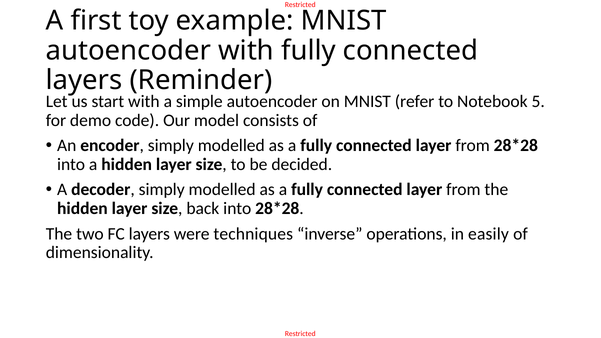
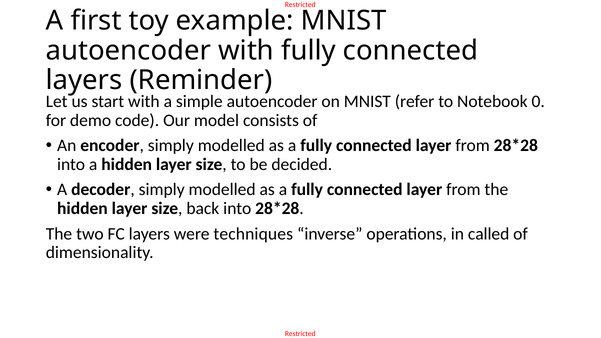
5: 5 -> 0
easily: easily -> called
